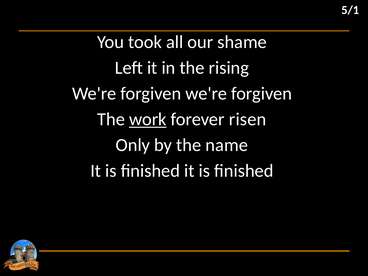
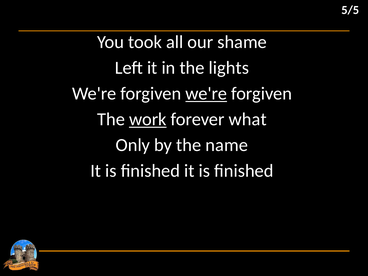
5/1: 5/1 -> 5/5
rising: rising -> lights
we're at (206, 94) underline: none -> present
risen: risen -> what
